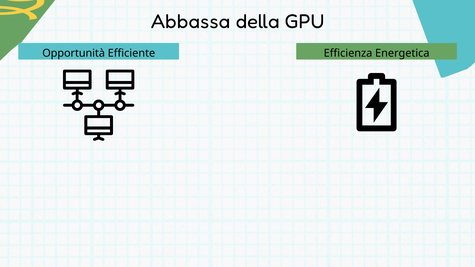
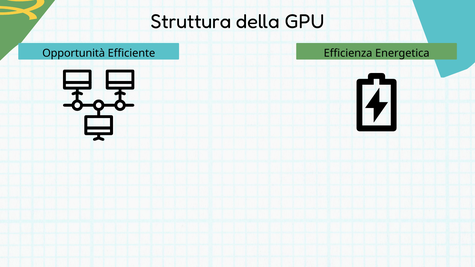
Abbassa: Abbassa -> Struttura
